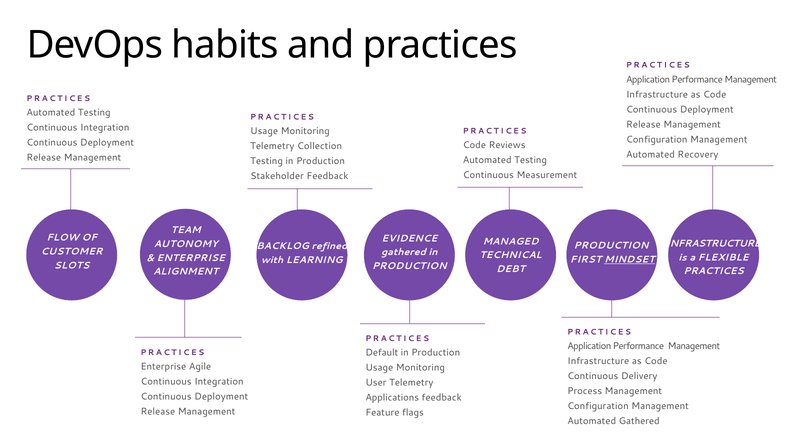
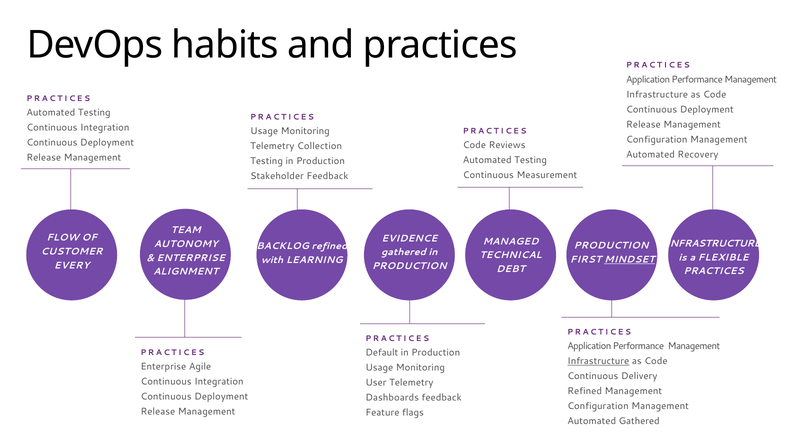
SLOTS: SLOTS -> EVERY
Infrastructure at (598, 361) underline: none -> present
Process at (585, 391): Process -> Refined
Applications: Applications -> Dashboards
